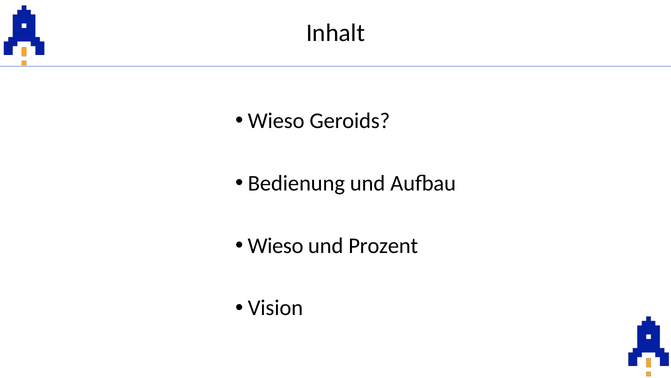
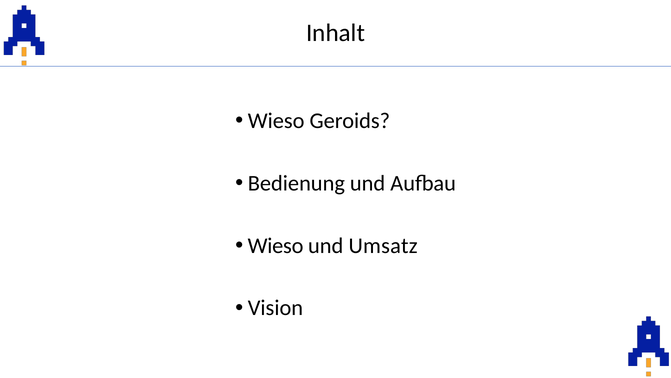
Prozent: Prozent -> Umsatz
